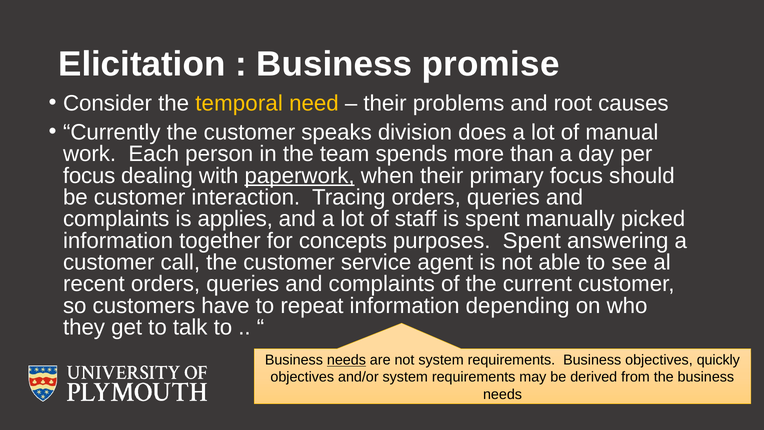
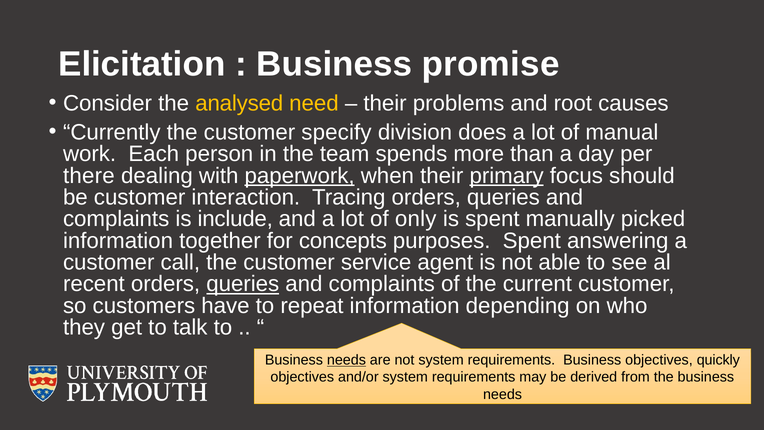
temporal: temporal -> analysed
speaks: speaks -> specify
focus at (89, 176): focus -> there
primary underline: none -> present
applies: applies -> include
staff: staff -> only
queries at (243, 284) underline: none -> present
